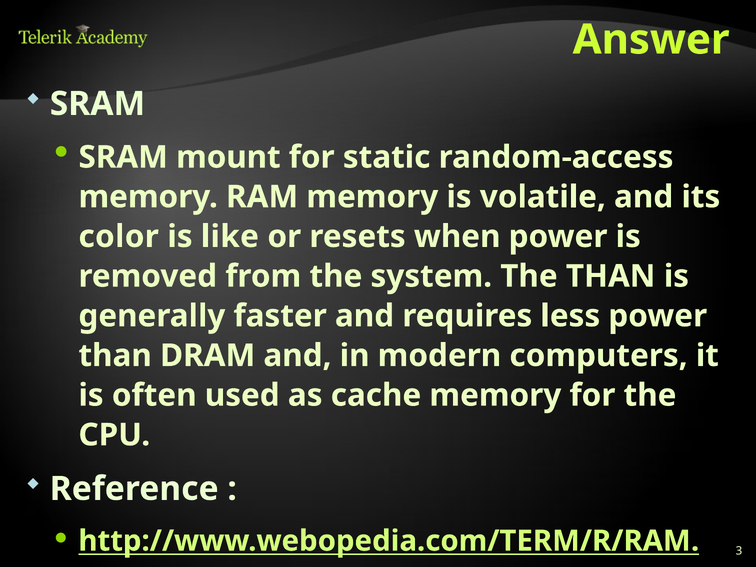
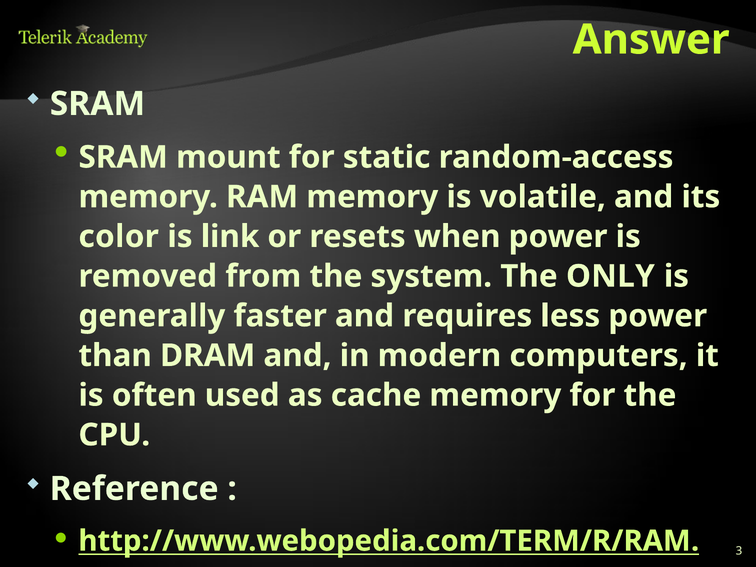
like: like -> link
The THAN: THAN -> ONLY
